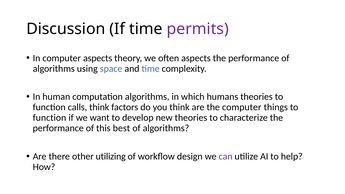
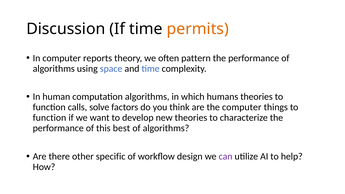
permits colour: purple -> orange
computer aspects: aspects -> reports
often aspects: aspects -> pattern
calls think: think -> solve
utilizing: utilizing -> specific
